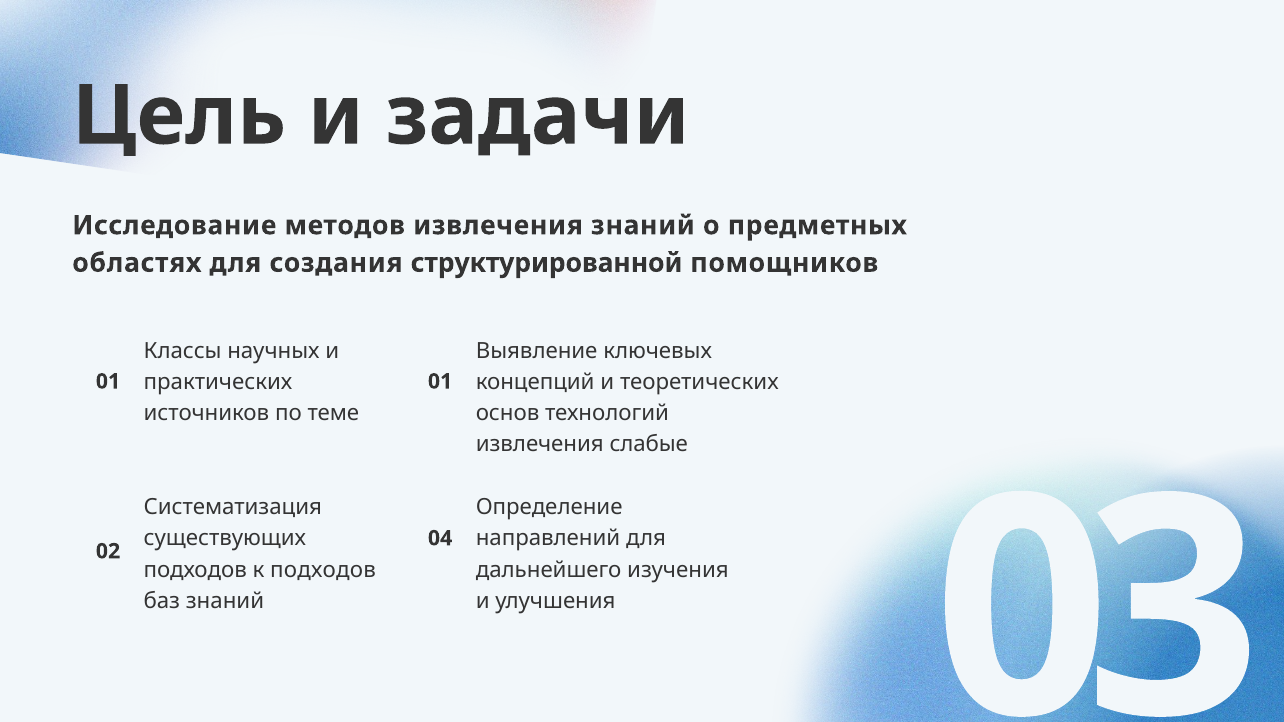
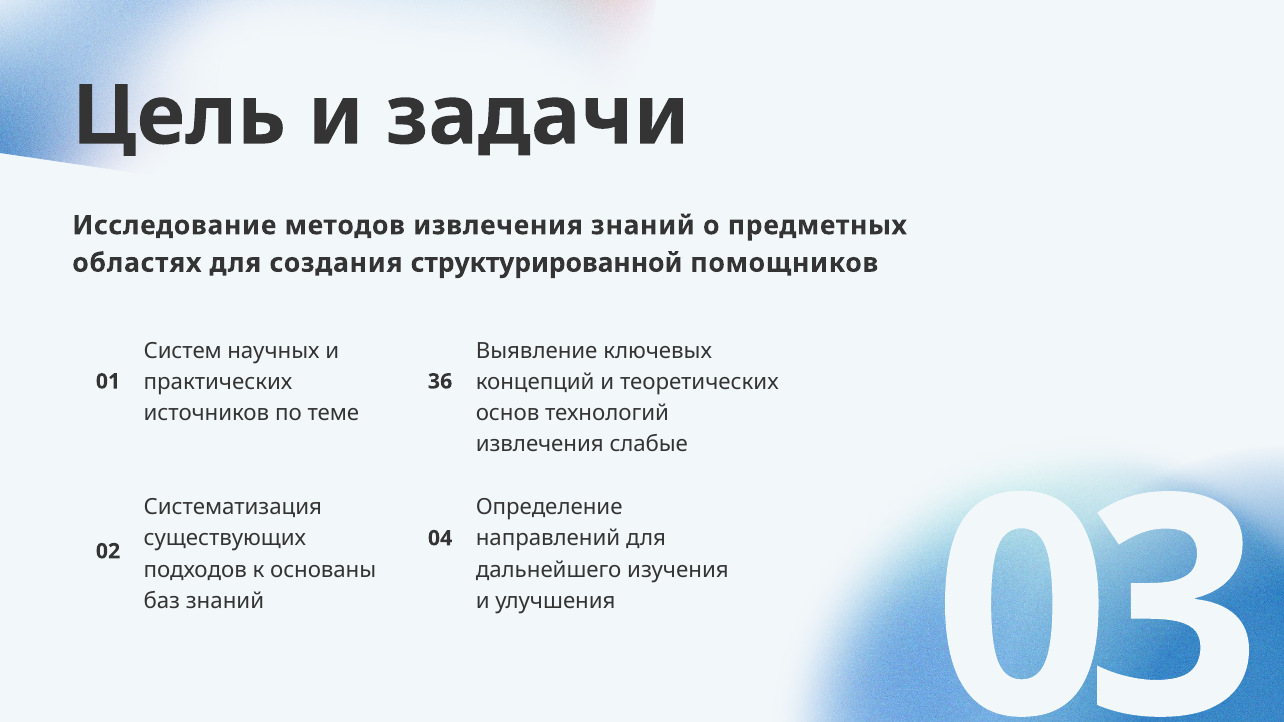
Классы: Классы -> Систем
01 01: 01 -> 36
к подходов: подходов -> основаны
